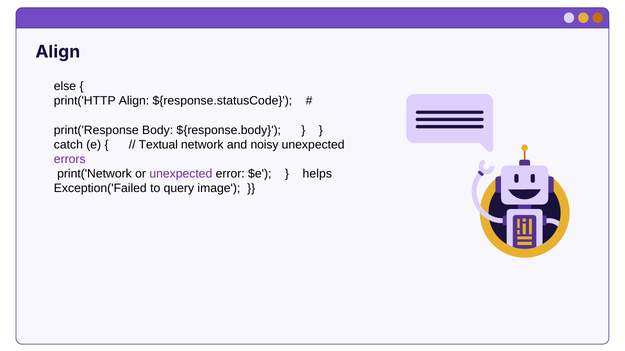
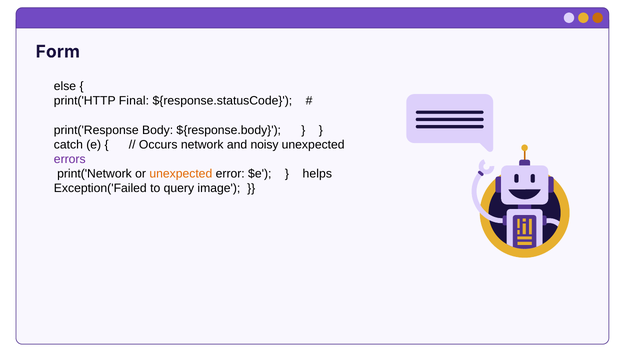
Align at (58, 52): Align -> Form
print('HTTP Align: Align -> Final
Textual: Textual -> Occurs
unexpected at (181, 174) colour: purple -> orange
